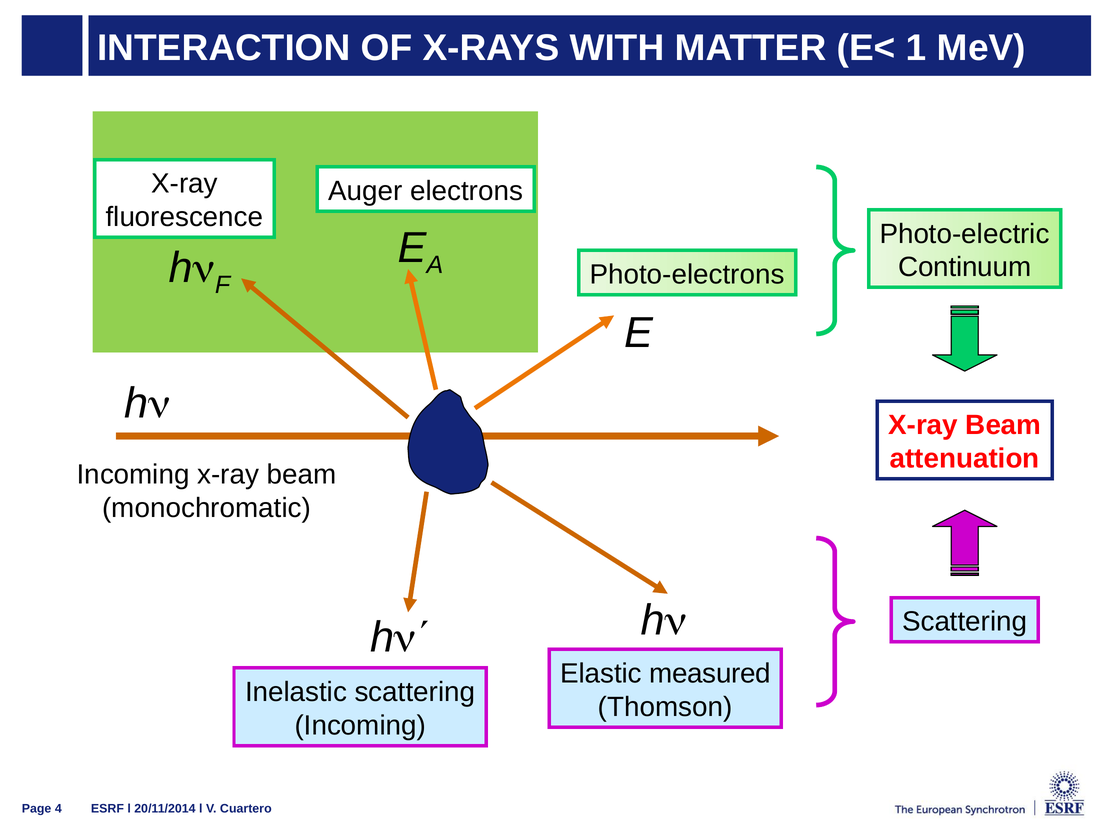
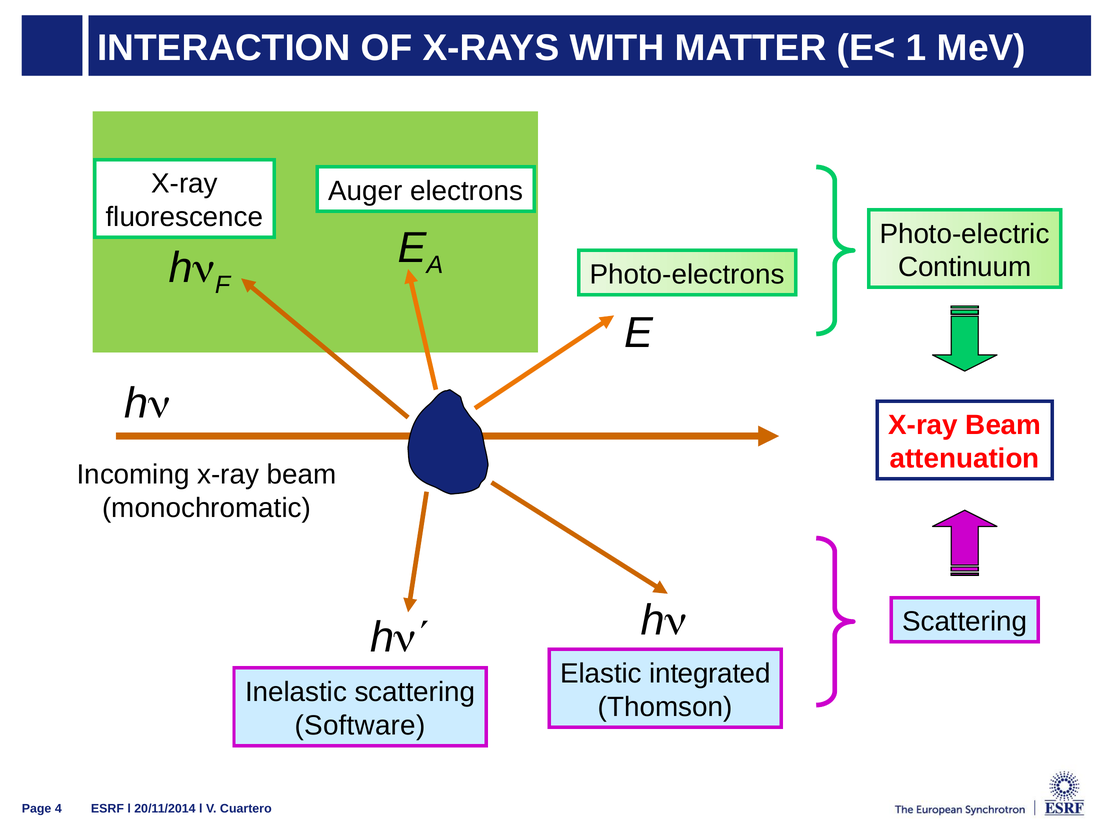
measured: measured -> integrated
Incoming at (360, 725): Incoming -> Software
